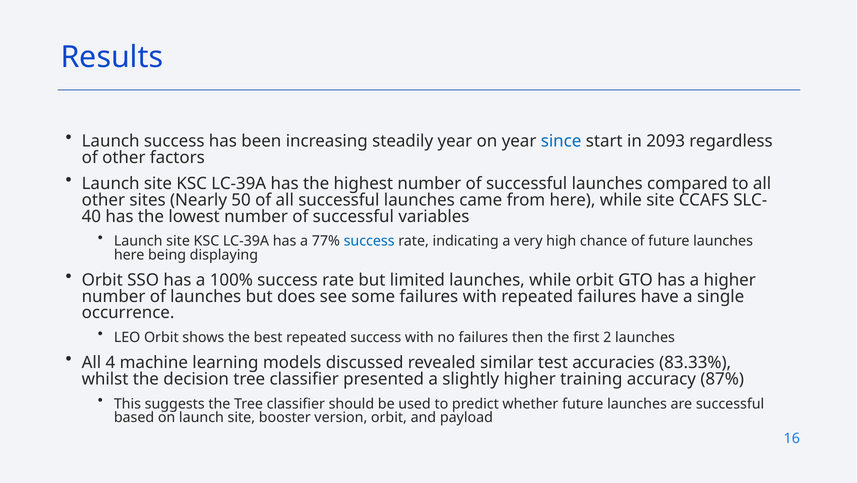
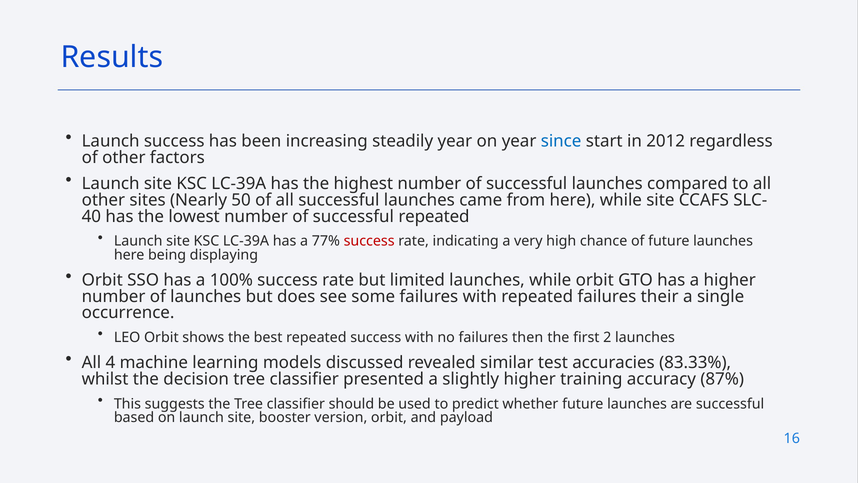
2093: 2093 -> 2012
successful variables: variables -> repeated
success at (369, 241) colour: blue -> red
have: have -> their
